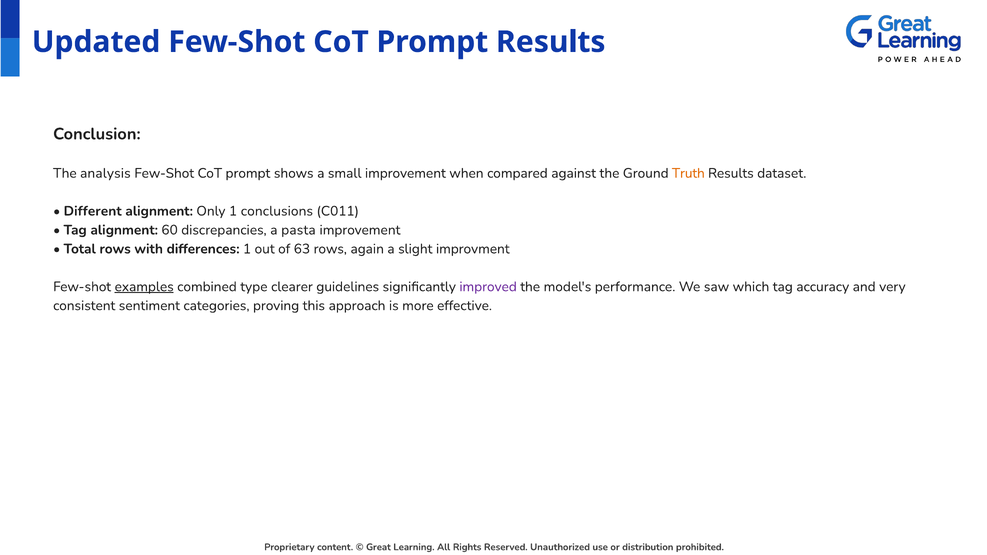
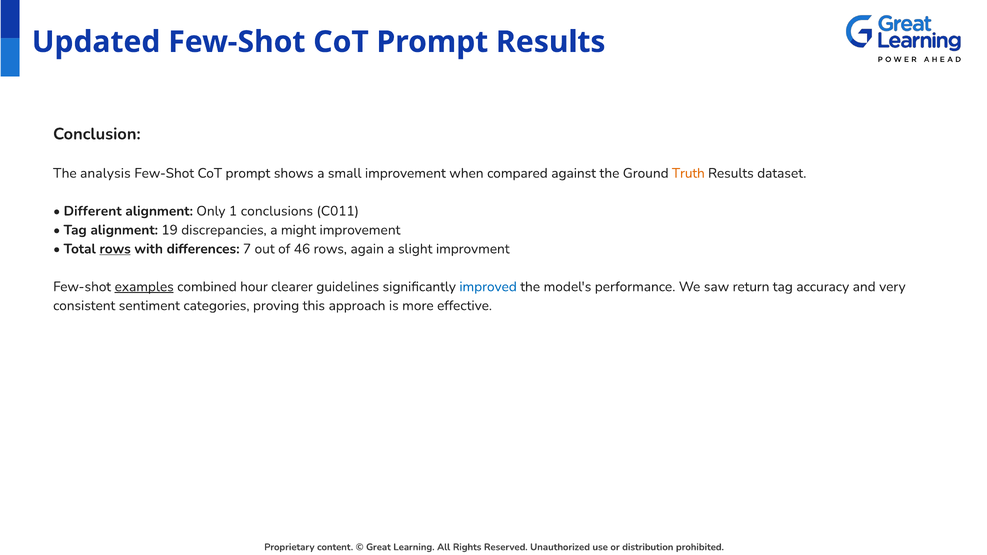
60: 60 -> 19
pasta: pasta -> might
rows at (115, 249) underline: none -> present
differences 1: 1 -> 7
63: 63 -> 46
type: type -> hour
improved colour: purple -> blue
which: which -> return
